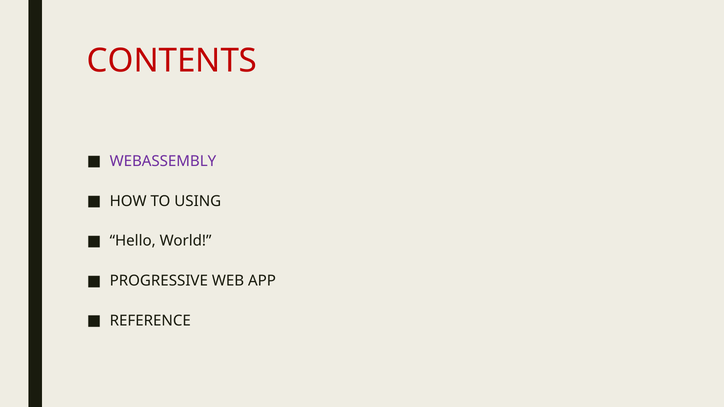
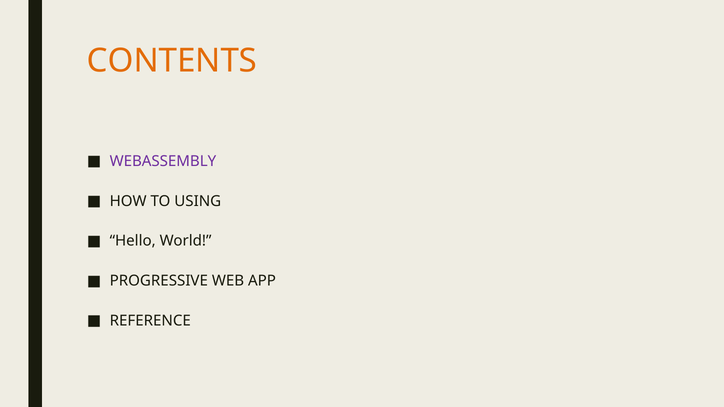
CONTENTS colour: red -> orange
